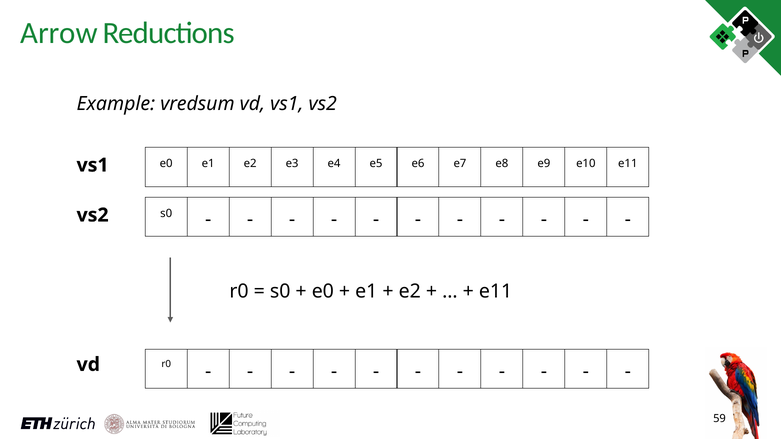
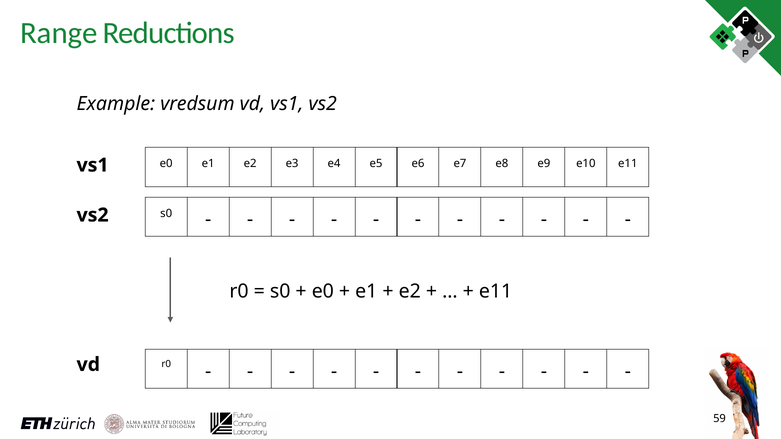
Arrow: Arrow -> Range
